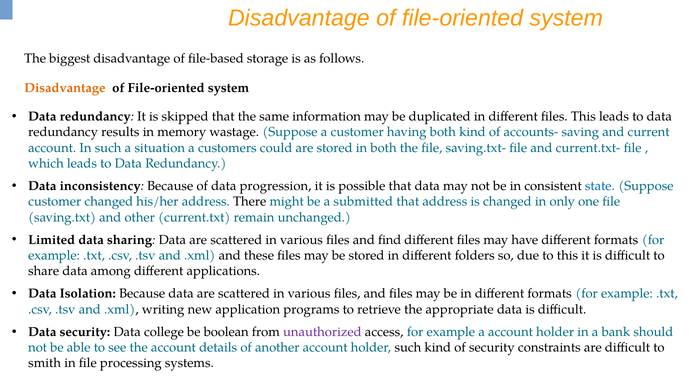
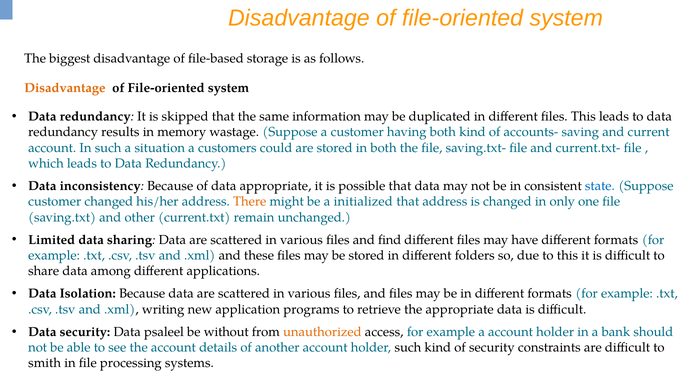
data progression: progression -> appropriate
There colour: black -> orange
submitted: submitted -> initialized
college: college -> psaleel
boolean: boolean -> without
unauthorized colour: purple -> orange
